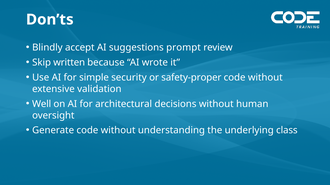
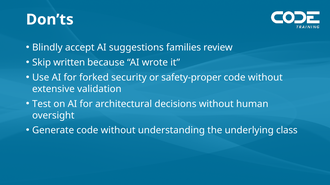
prompt: prompt -> families
simple: simple -> forked
Well: Well -> Test
